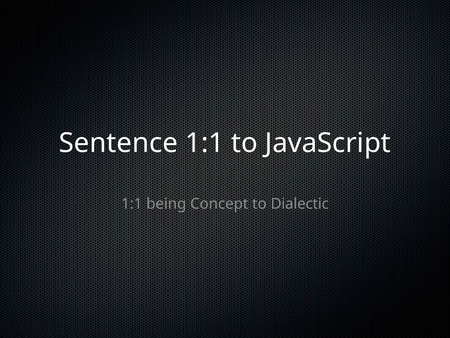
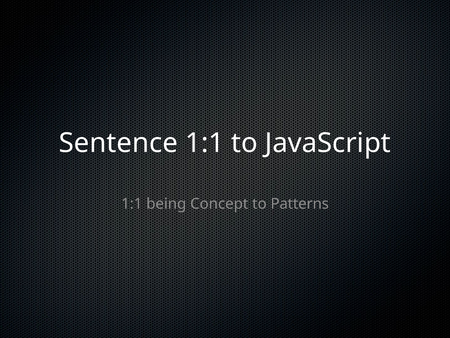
Dialectic: Dialectic -> Patterns
